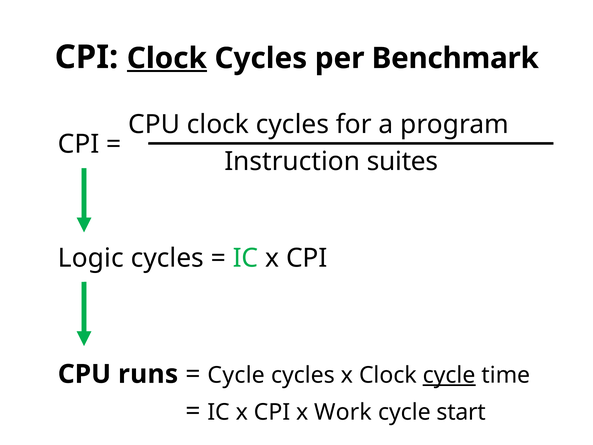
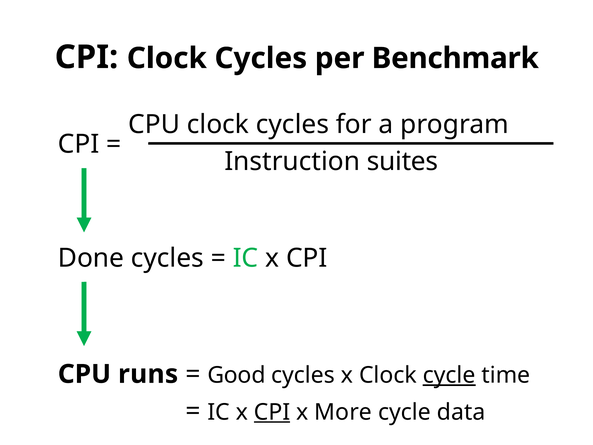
Clock at (167, 58) underline: present -> none
Logic: Logic -> Done
Cycle at (236, 375): Cycle -> Good
CPI at (272, 412) underline: none -> present
Work: Work -> More
start: start -> data
